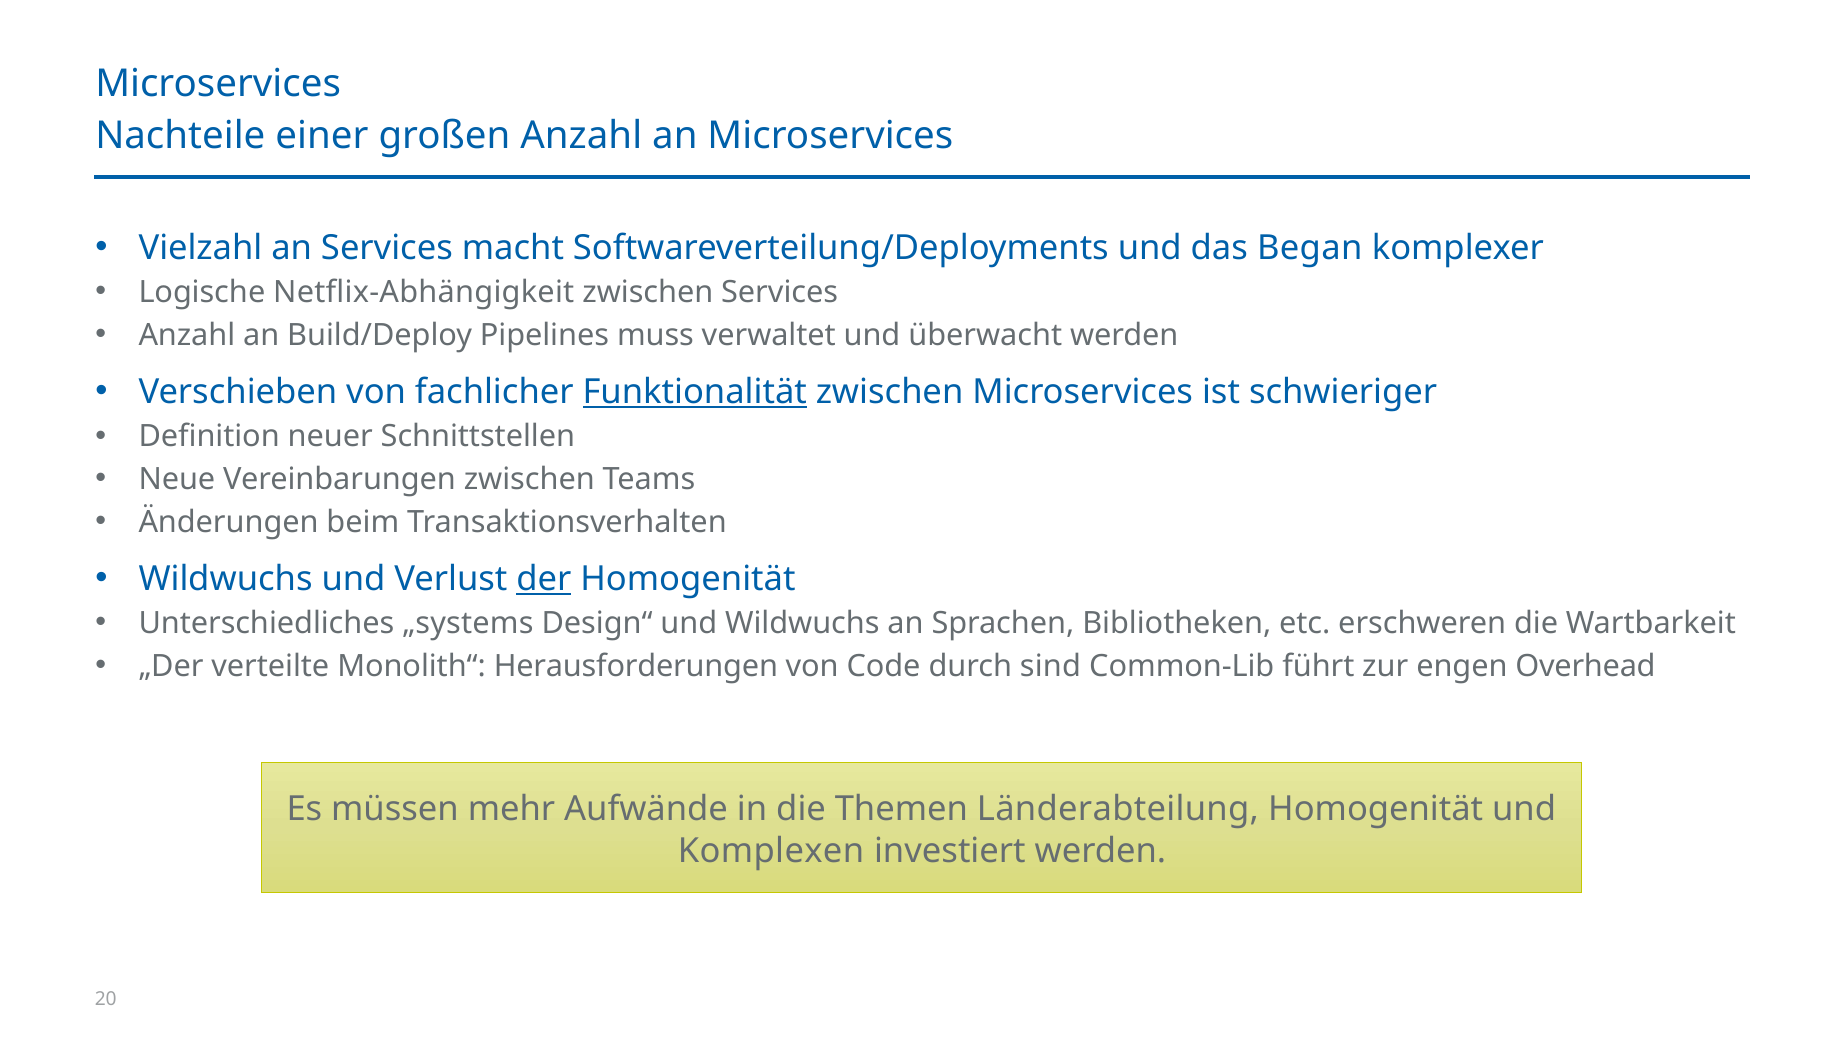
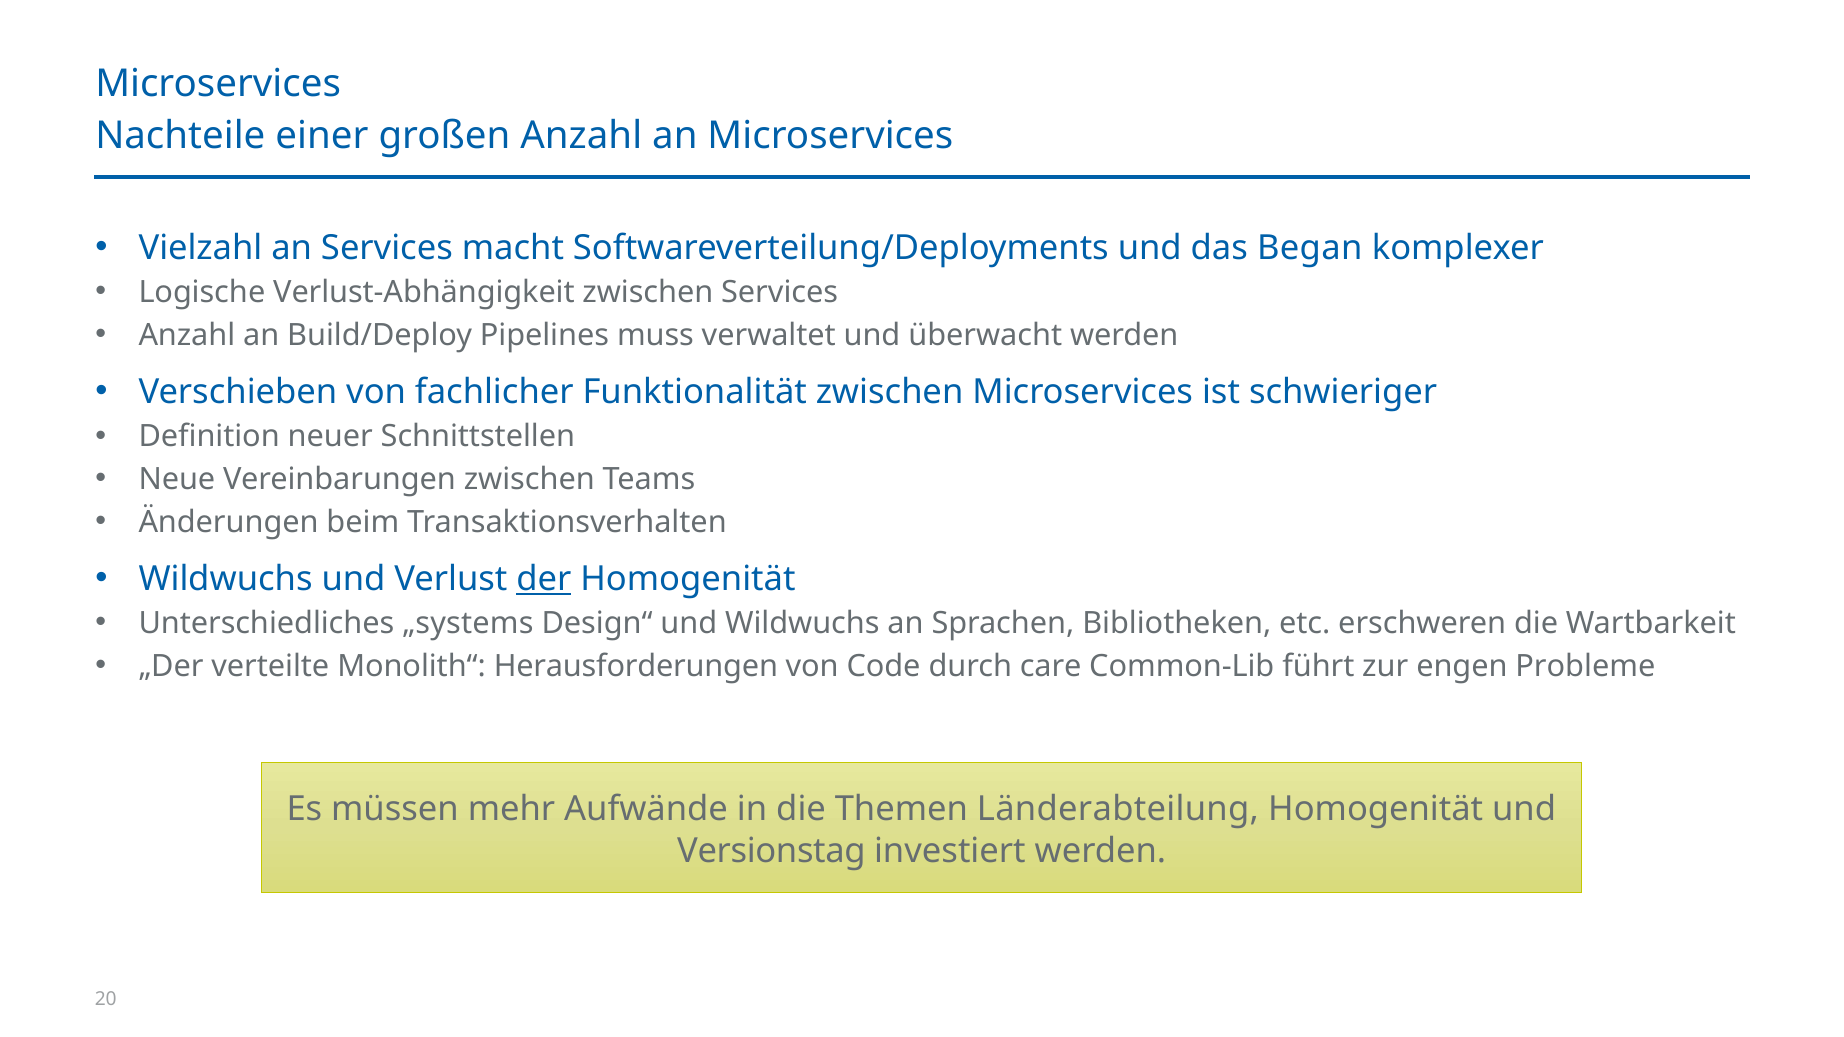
Netflix-Abhängigkeit: Netflix-Abhängigkeit -> Verlust-Abhängigkeit
Funktionalität underline: present -> none
sind: sind -> care
Overhead: Overhead -> Probleme
Komplexen: Komplexen -> Versionstag
